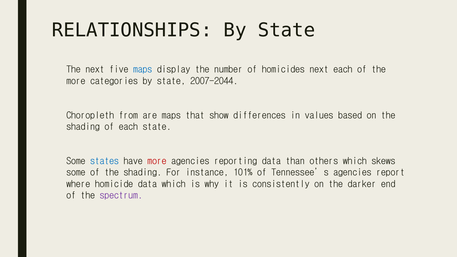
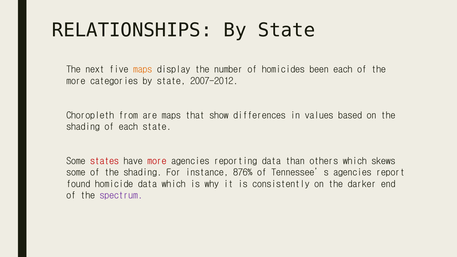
maps at (143, 70) colour: blue -> orange
homicides next: next -> been
2007-2044: 2007-2044 -> 2007-2012
states colour: blue -> red
101%: 101% -> 876%
where: where -> found
